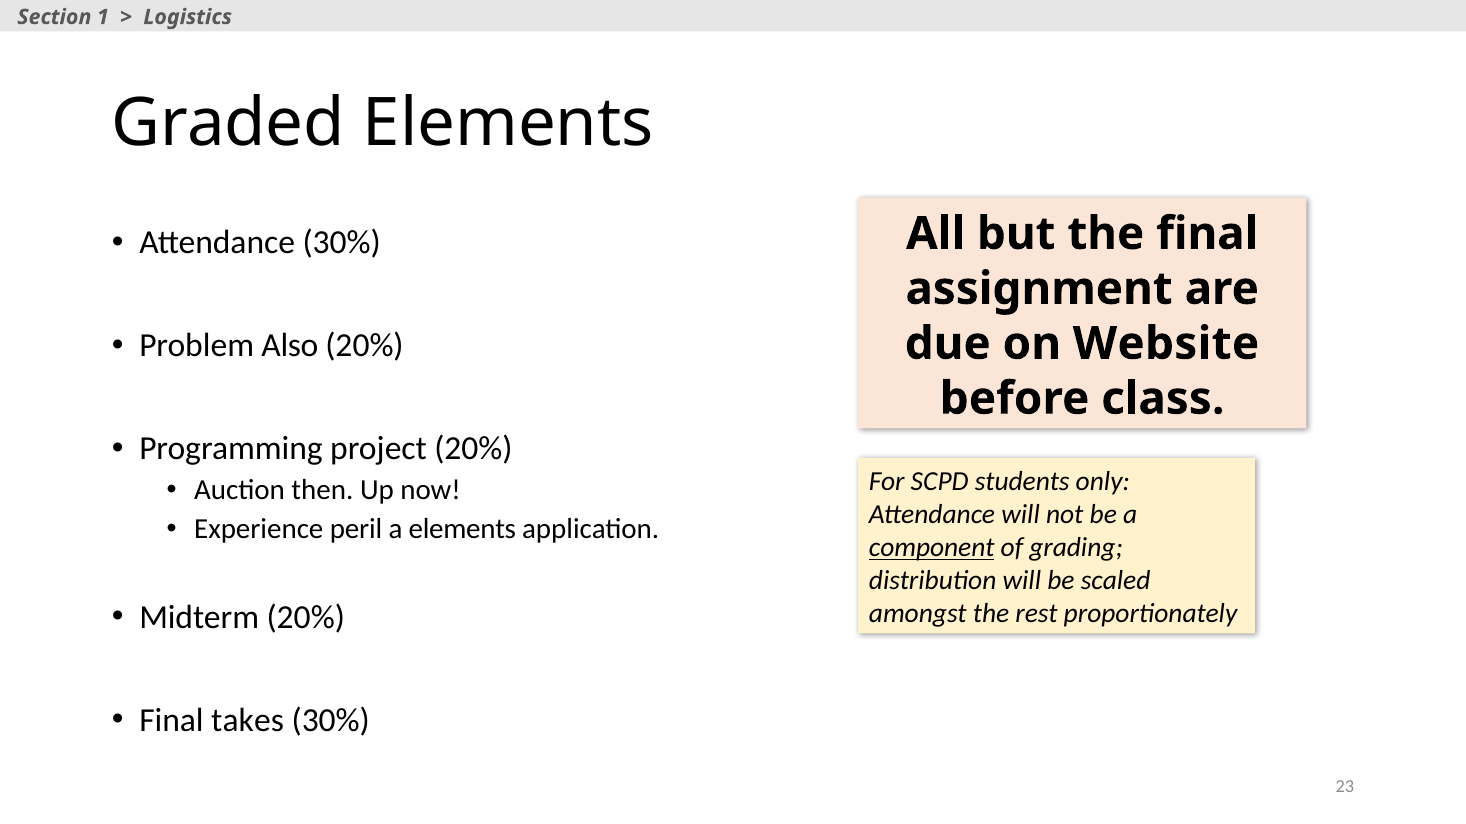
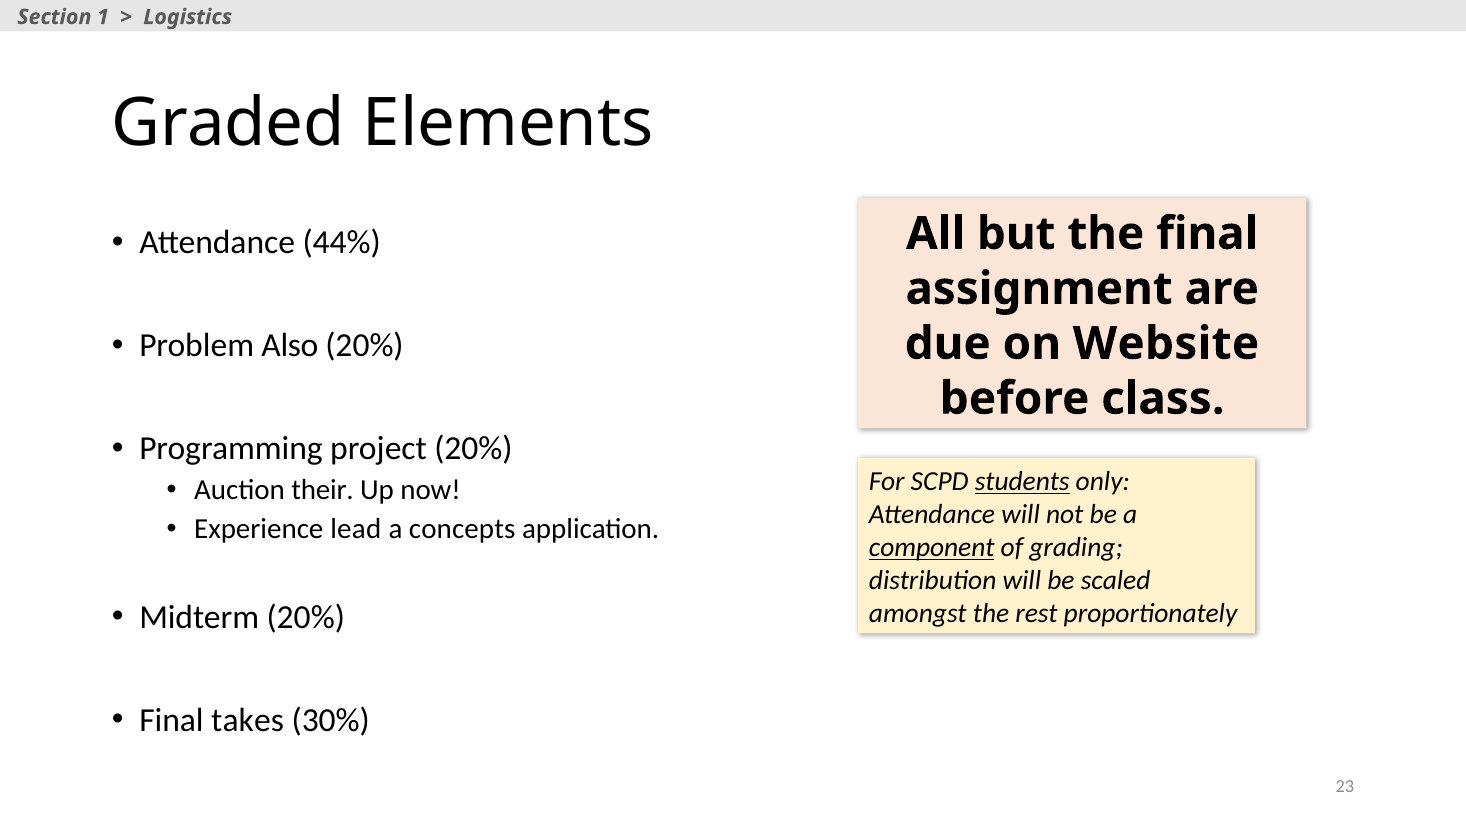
Attendance 30%: 30% -> 44%
students underline: none -> present
then: then -> their
peril: peril -> lead
a elements: elements -> concepts
